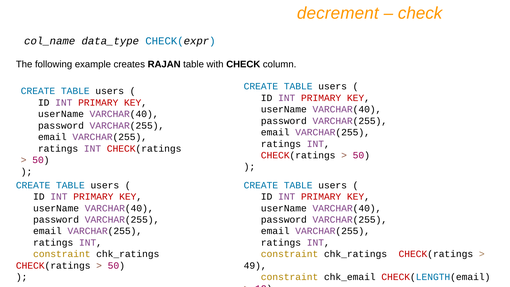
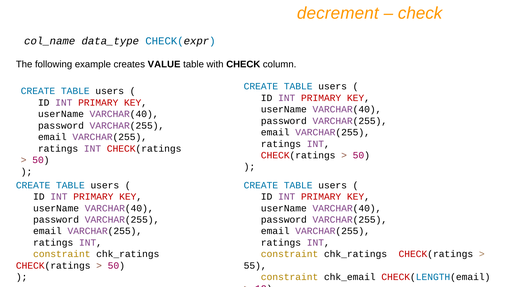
RAJAN: RAJAN -> VALUE
49: 49 -> 55
